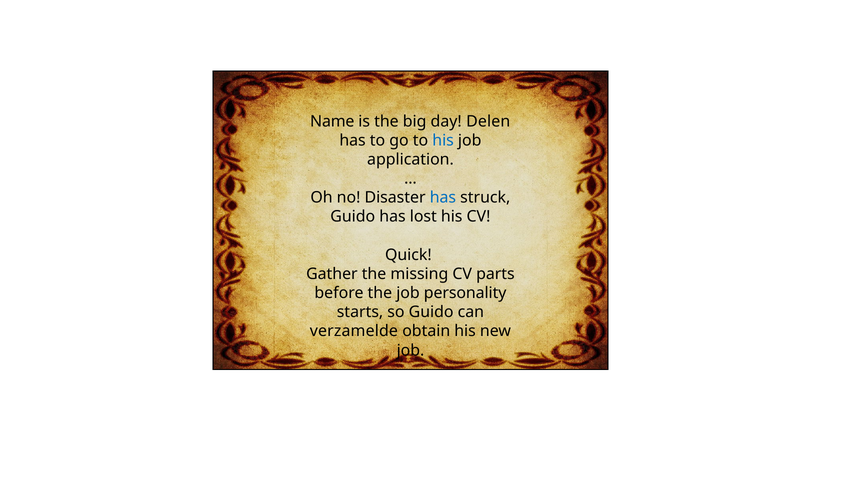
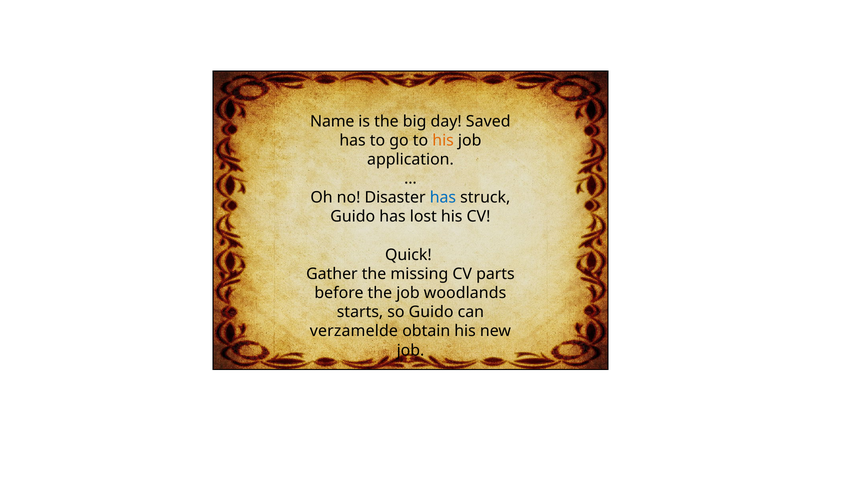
Delen: Delen -> Saved
his at (443, 140) colour: blue -> orange
personality: personality -> woodlands
